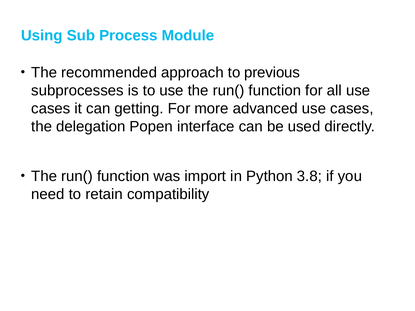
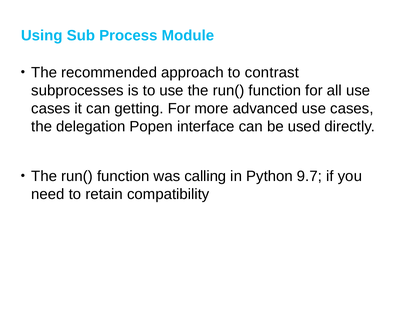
previous: previous -> contrast
import: import -> calling
3.8: 3.8 -> 9.7
